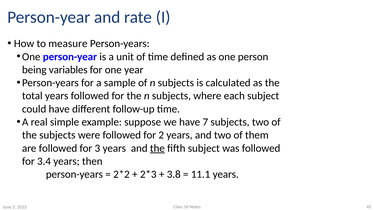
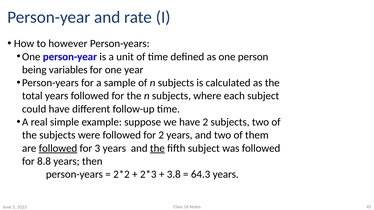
measure: measure -> however
have 7: 7 -> 2
followed at (58, 148) underline: none -> present
3.4: 3.4 -> 8.8
11.1: 11.1 -> 64.3
